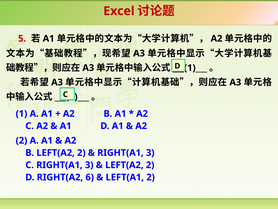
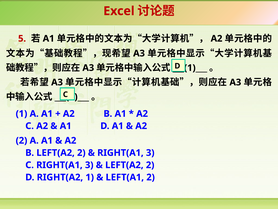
RIGHT(A2 6: 6 -> 1
